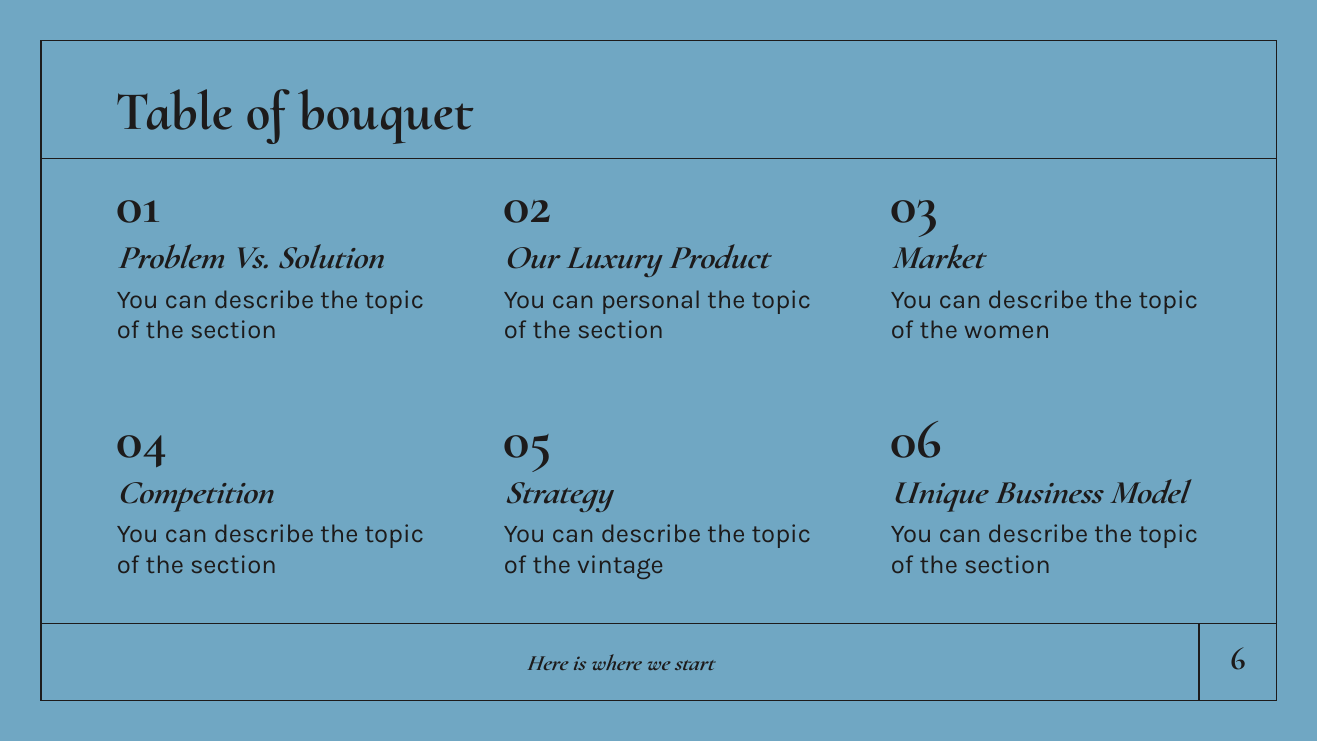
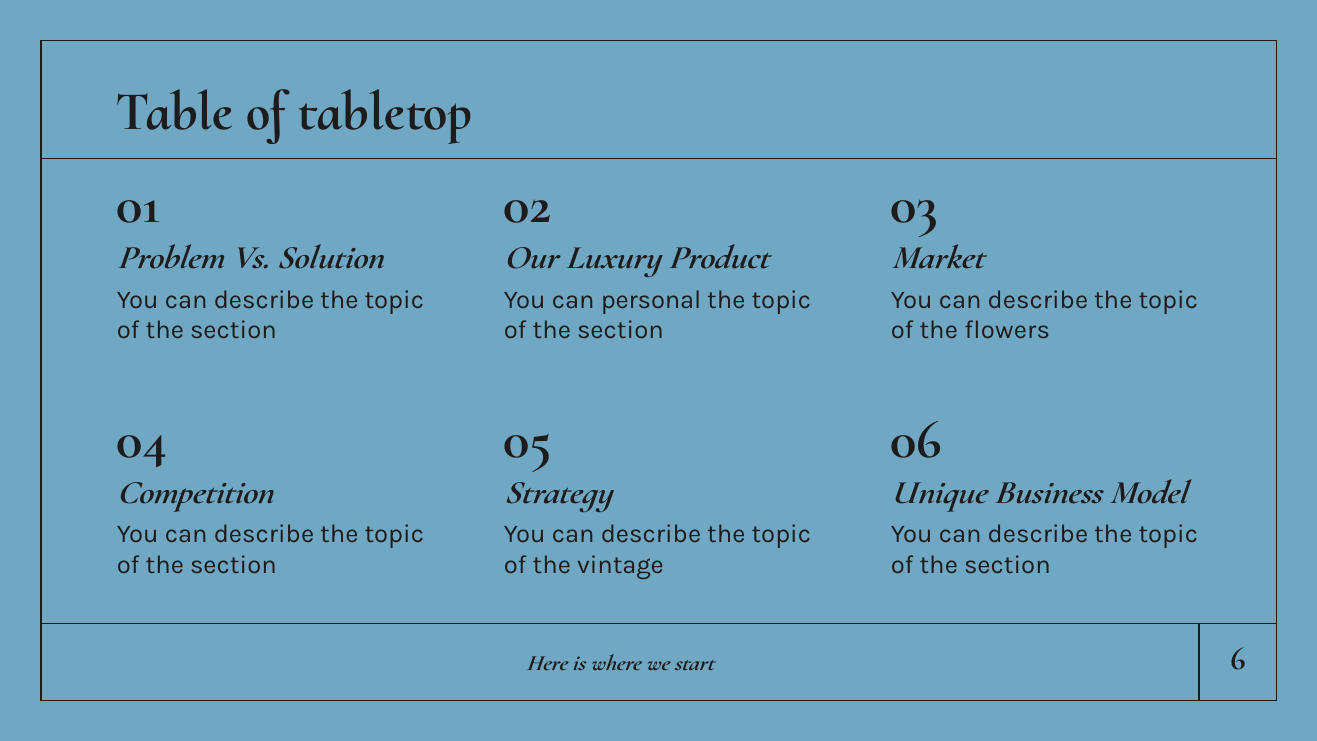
bouquet: bouquet -> tabletop
women: women -> flowers
